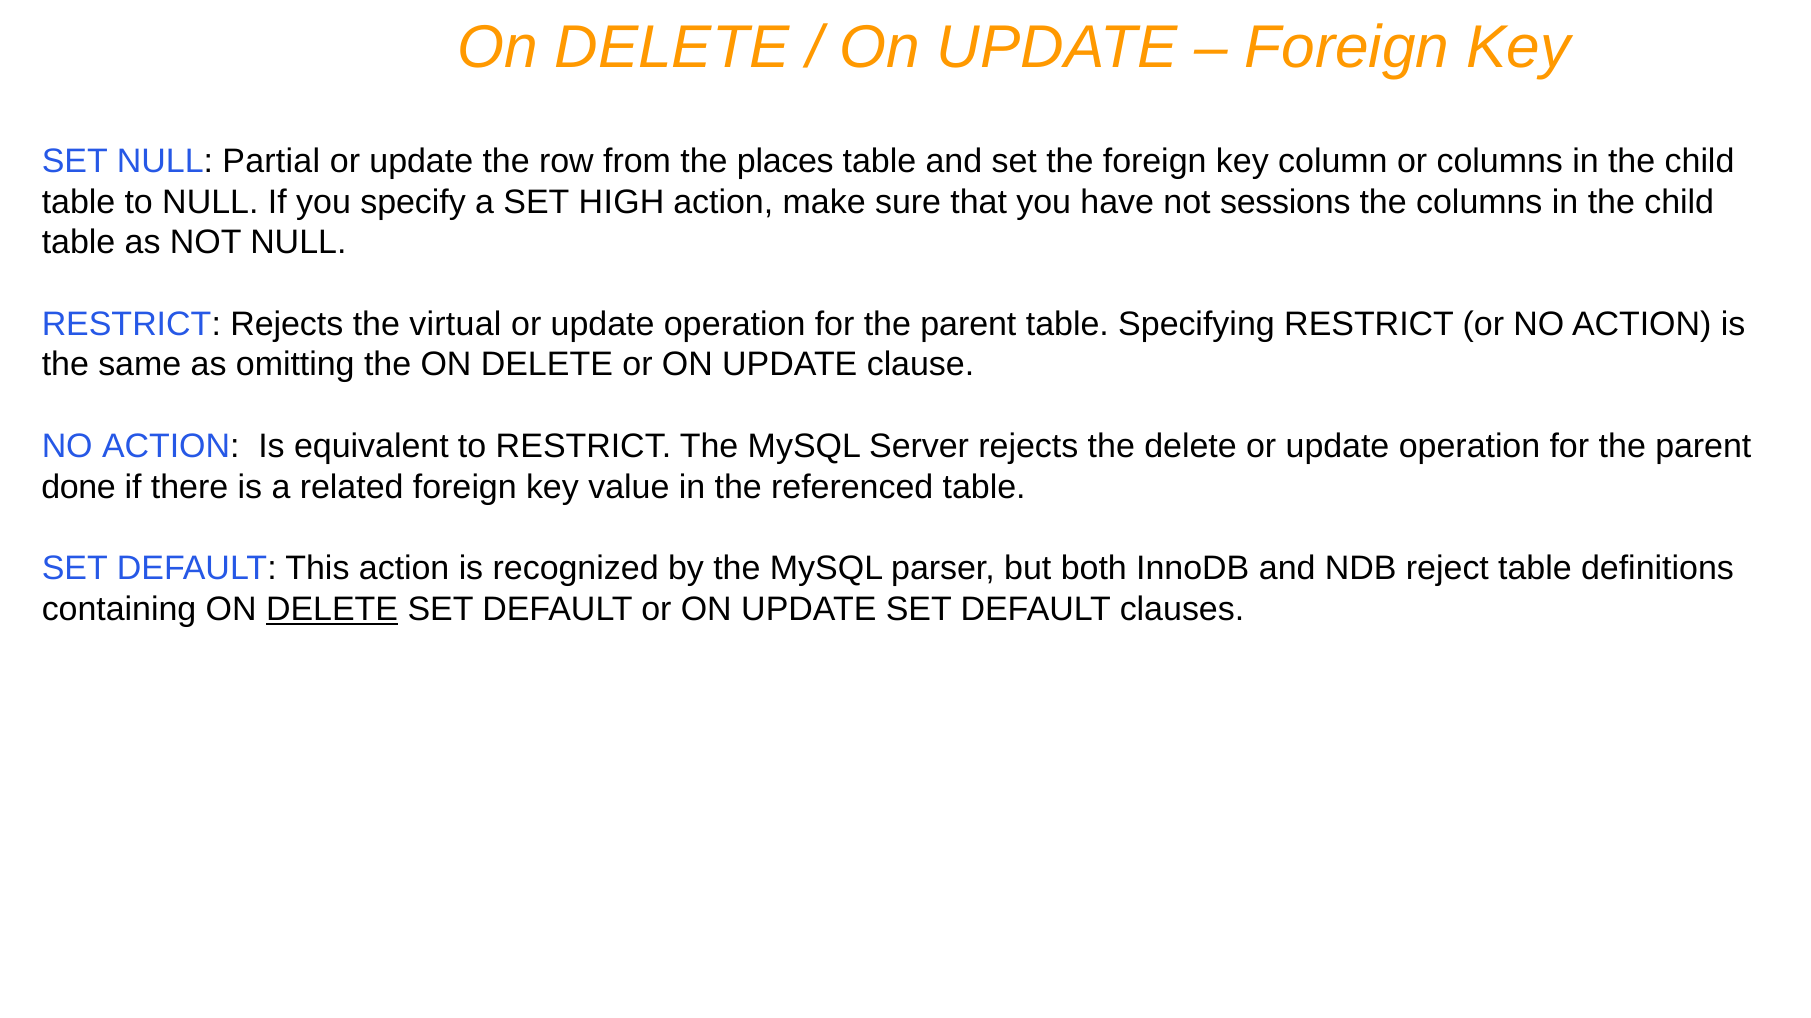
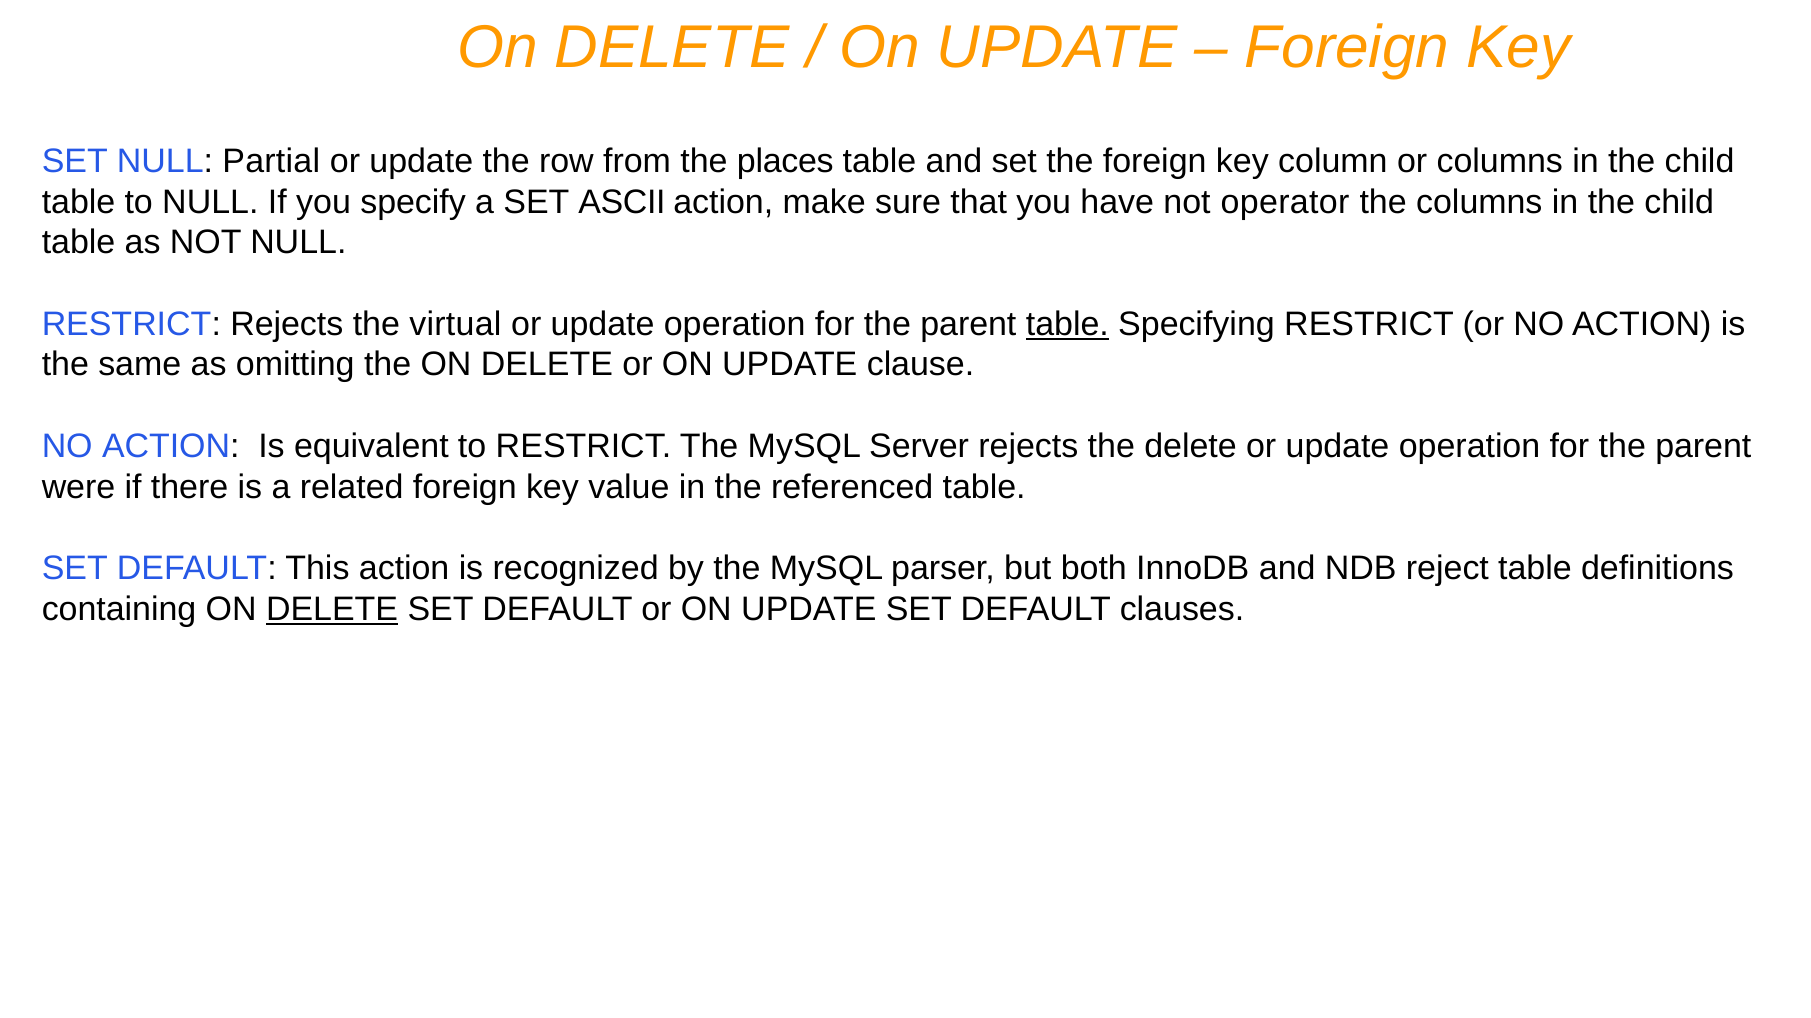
HIGH: HIGH -> ASCII
sessions: sessions -> operator
table at (1067, 324) underline: none -> present
done: done -> were
